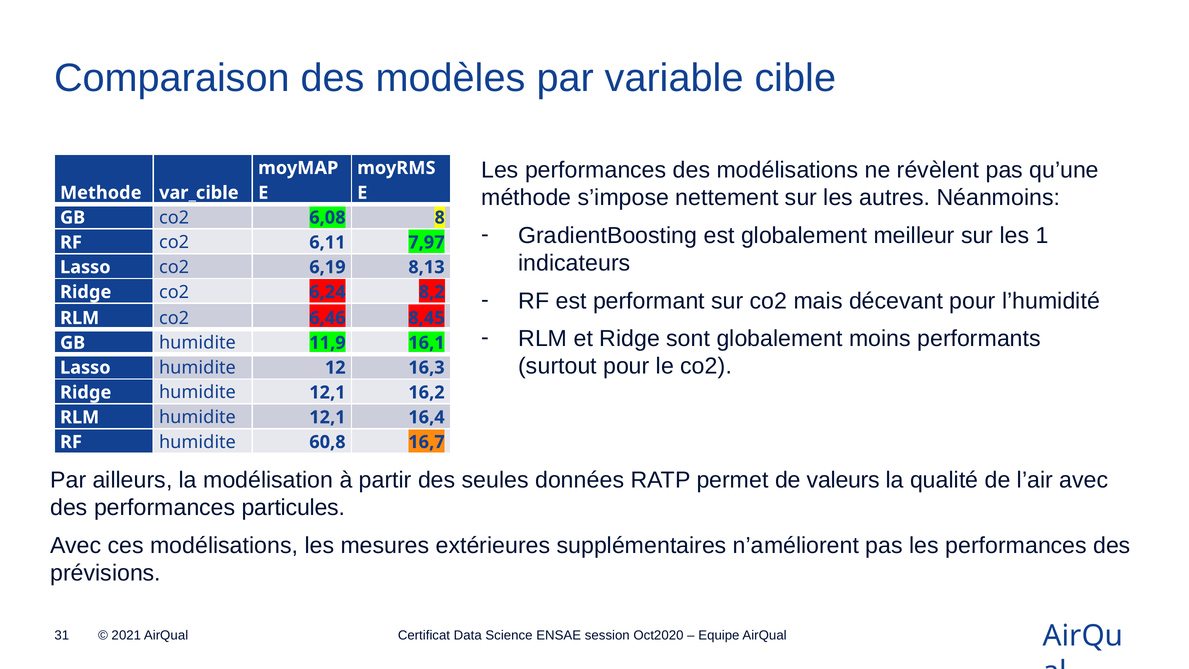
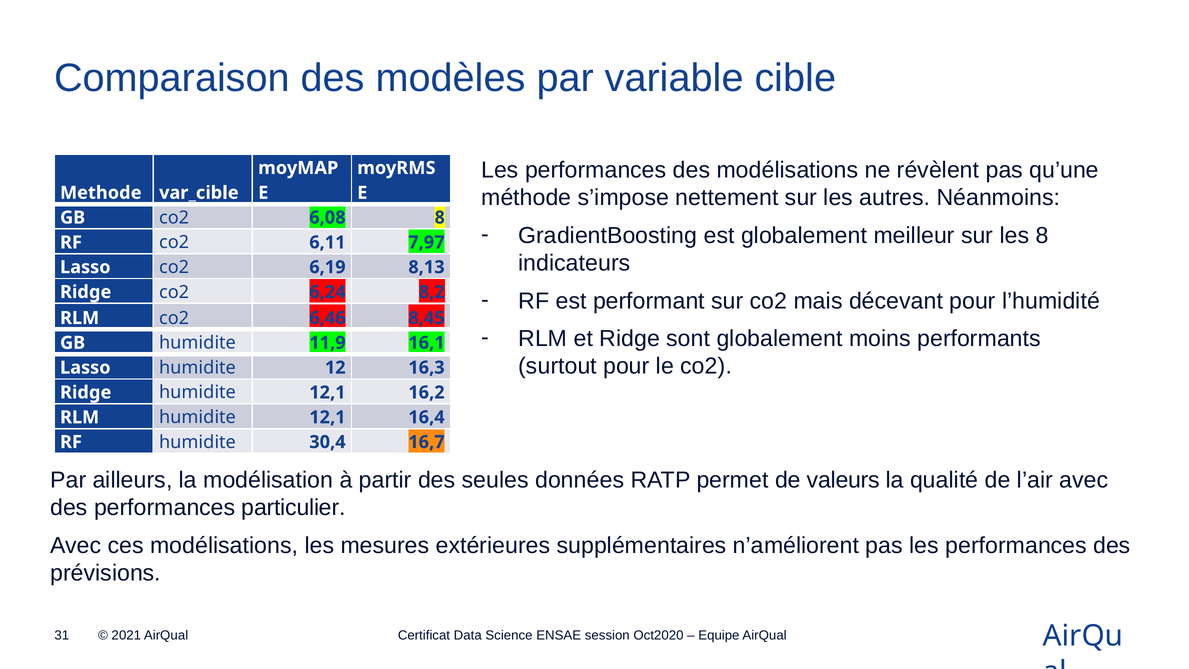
les 1: 1 -> 8
60,8: 60,8 -> 30,4
particules: particules -> particulier
